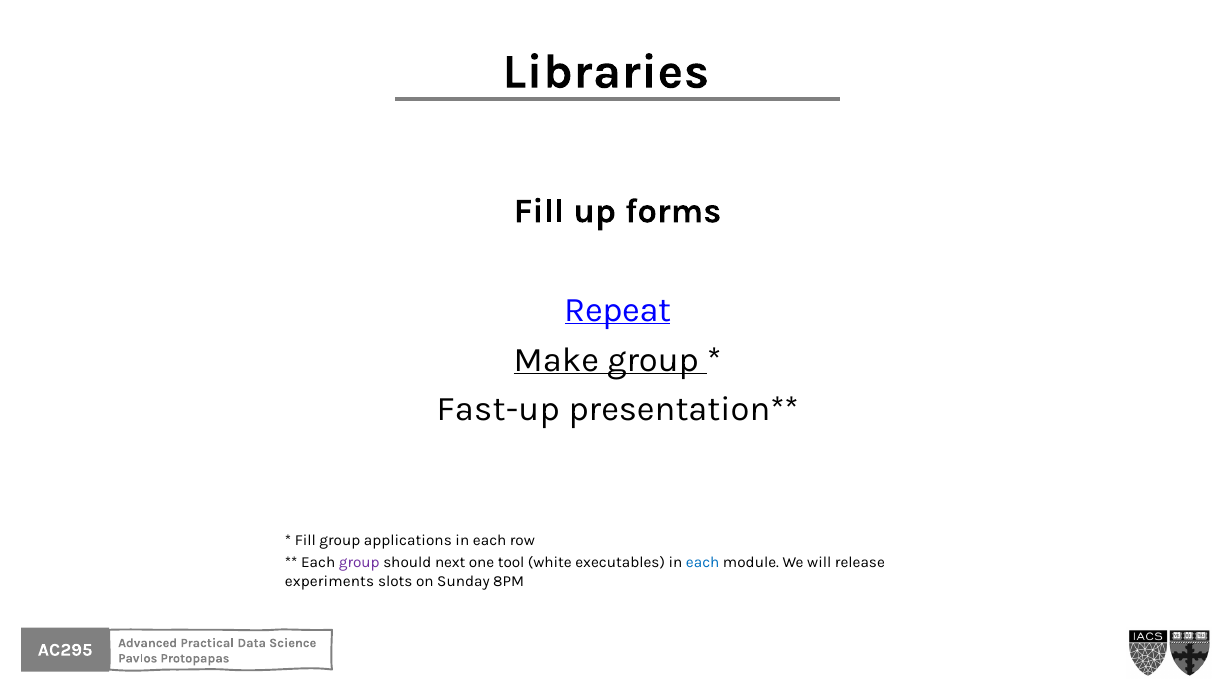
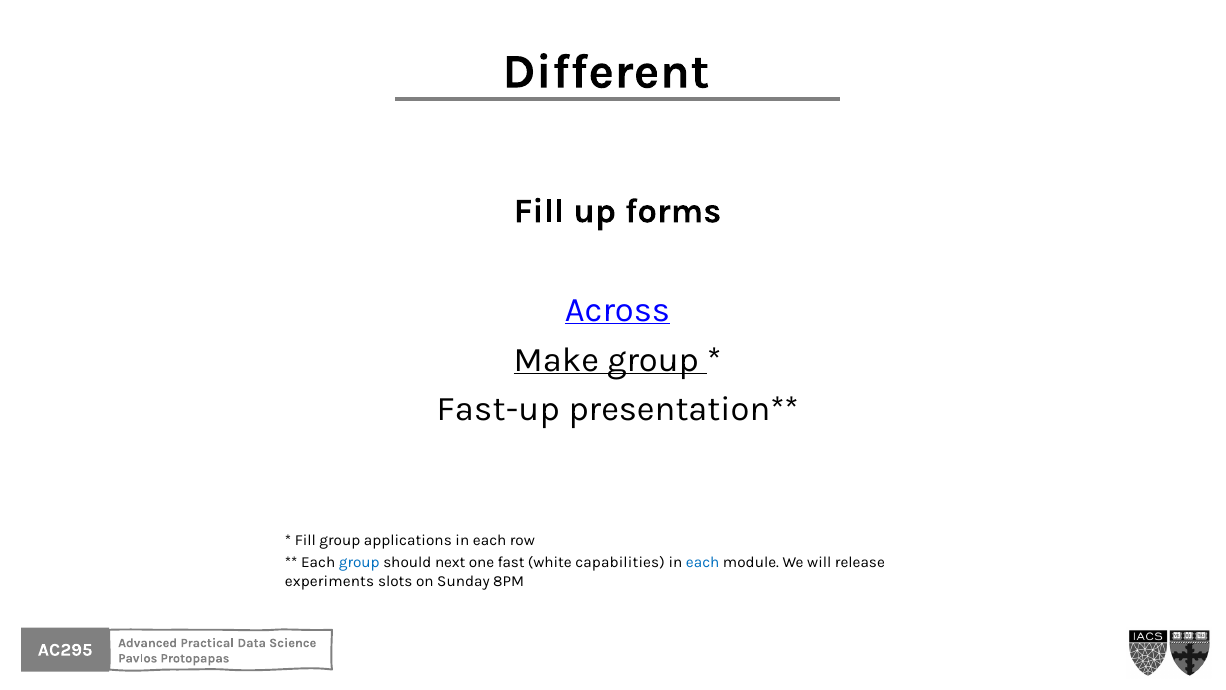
Libraries: Libraries -> Different
Repeat: Repeat -> Across
group at (359, 562) colour: purple -> blue
tool: tool -> fast
executables: executables -> capabilities
